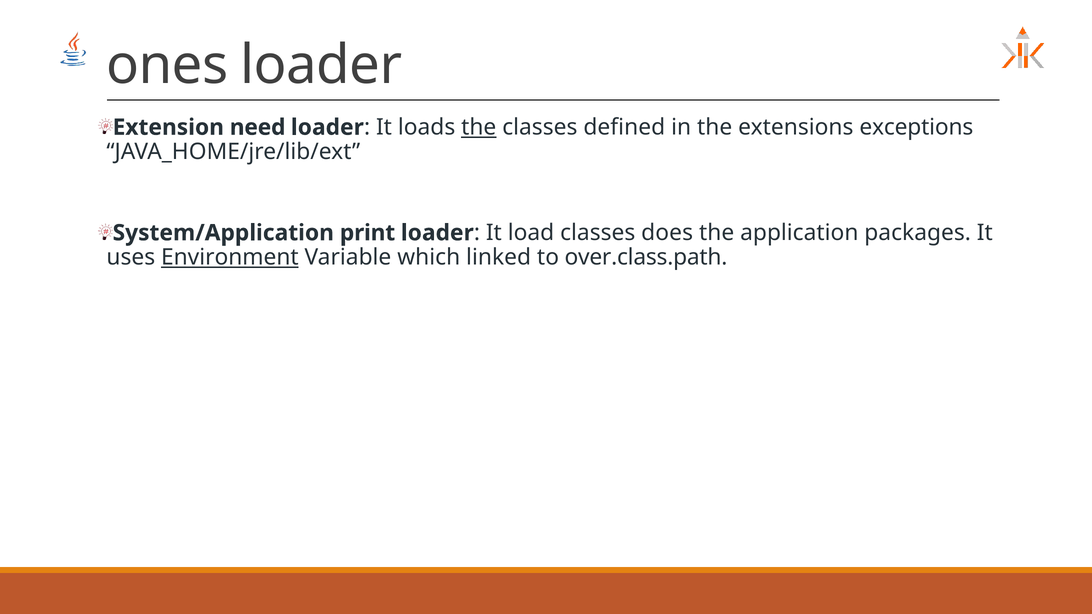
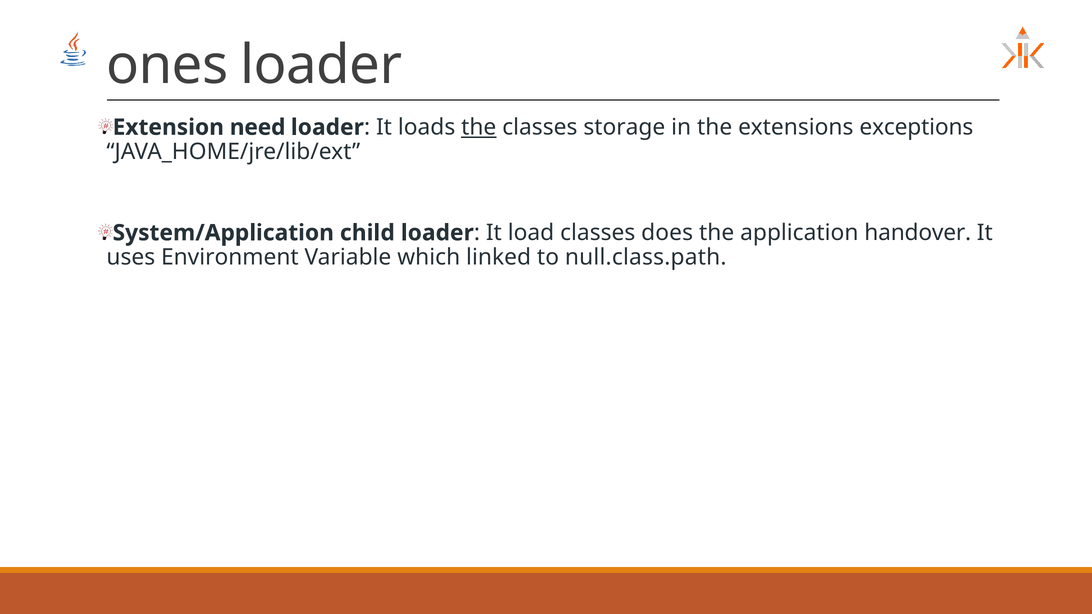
defined: defined -> storage
print: print -> child
packages: packages -> handover
Environment underline: present -> none
over.class.path: over.class.path -> null.class.path
